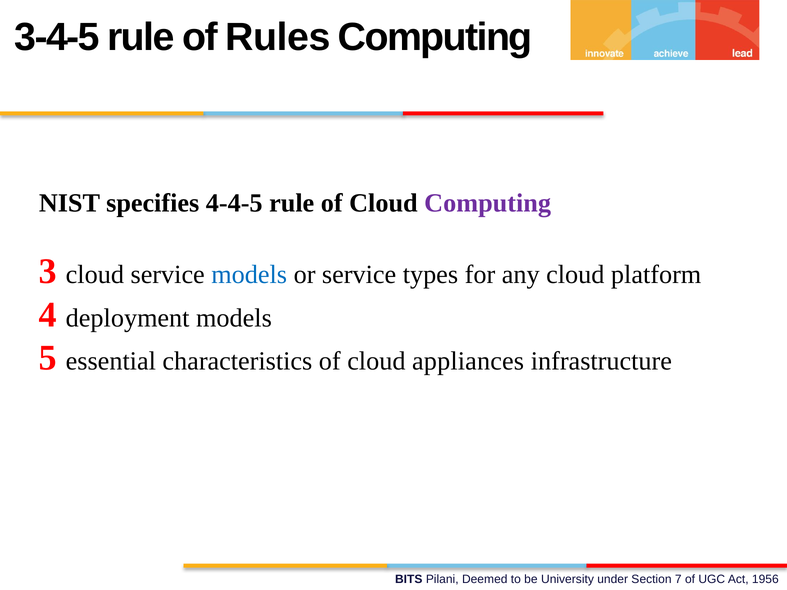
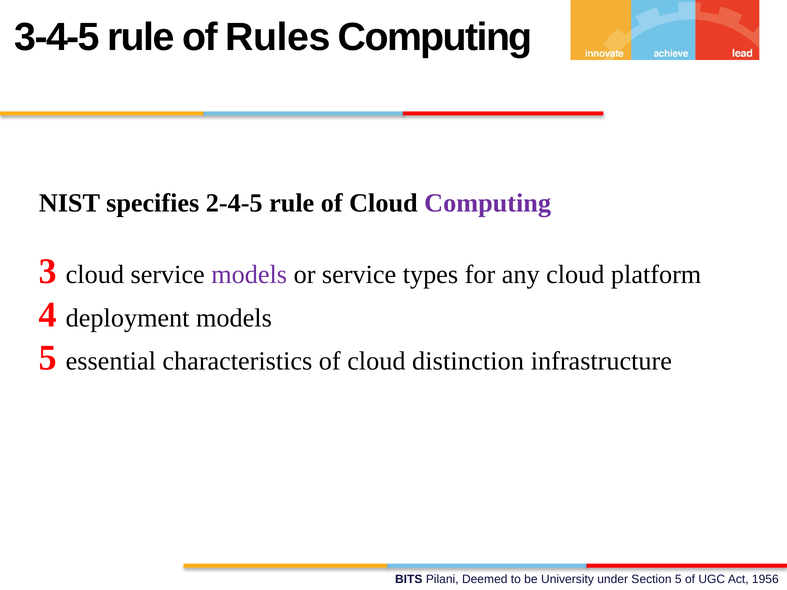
4-4-5: 4-4-5 -> 2-4-5
models at (249, 275) colour: blue -> purple
appliances: appliances -> distinction
7 at (678, 580): 7 -> 5
